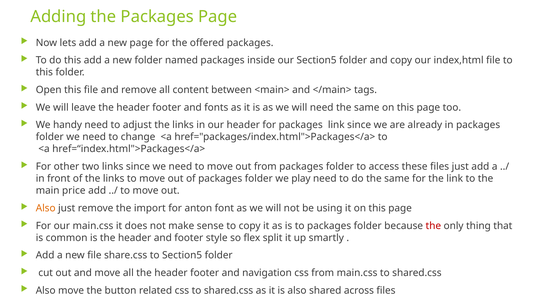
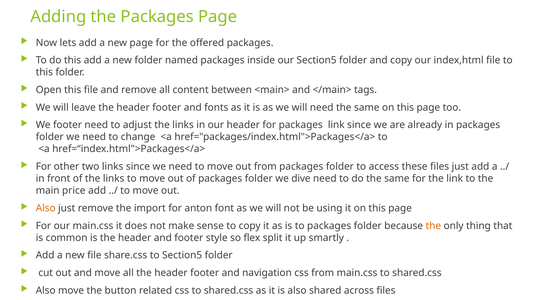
We handy: handy -> footer
play: play -> dive
the at (433, 226) colour: red -> orange
